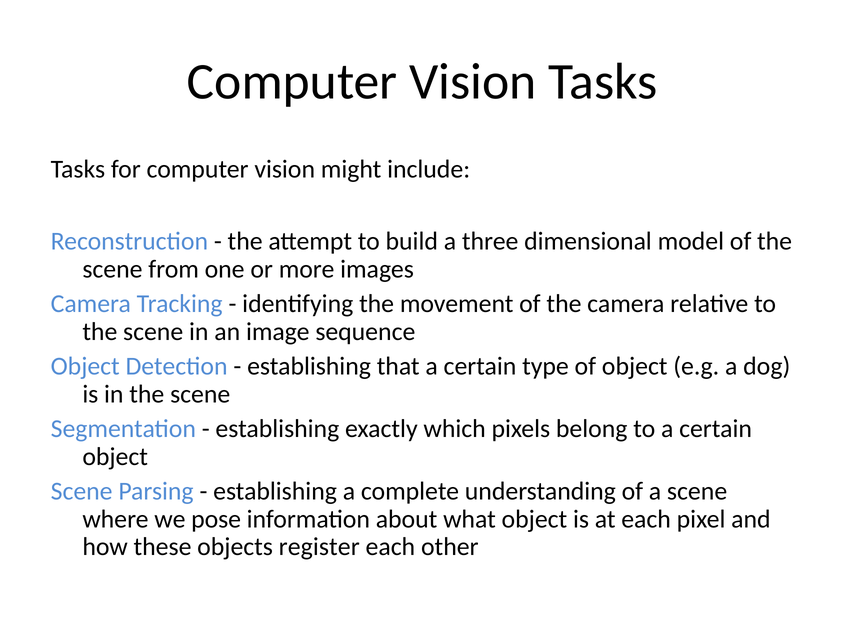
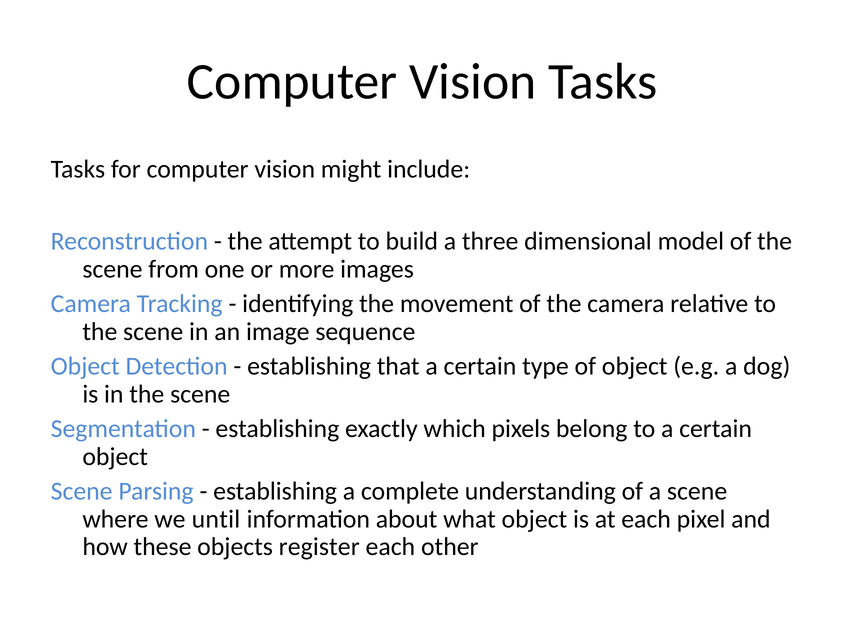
pose: pose -> until
